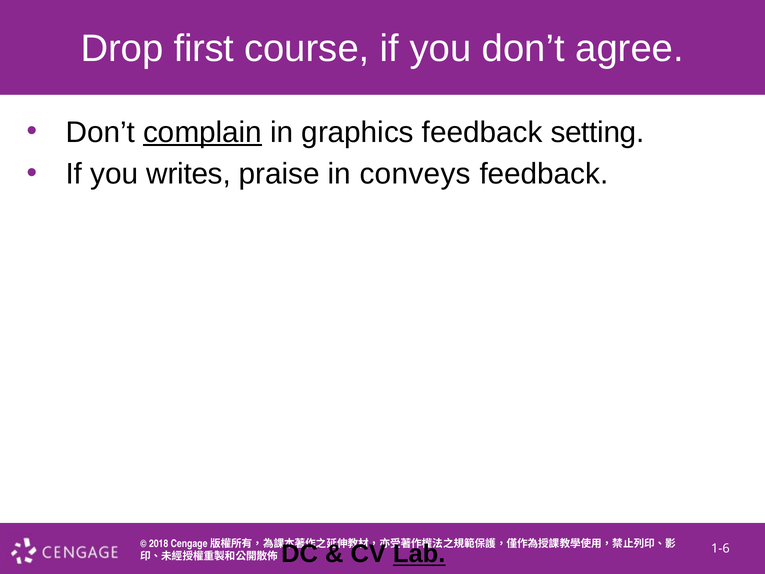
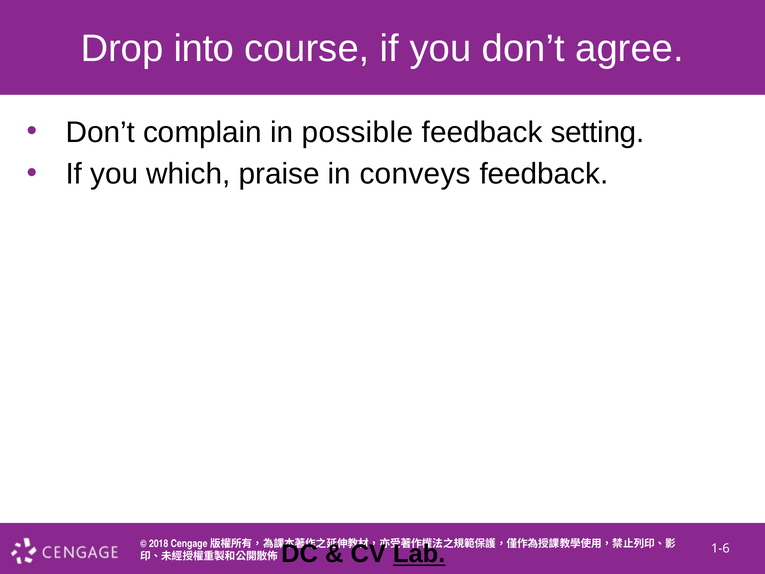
first: first -> into
complain underline: present -> none
graphics: graphics -> possible
writes: writes -> which
